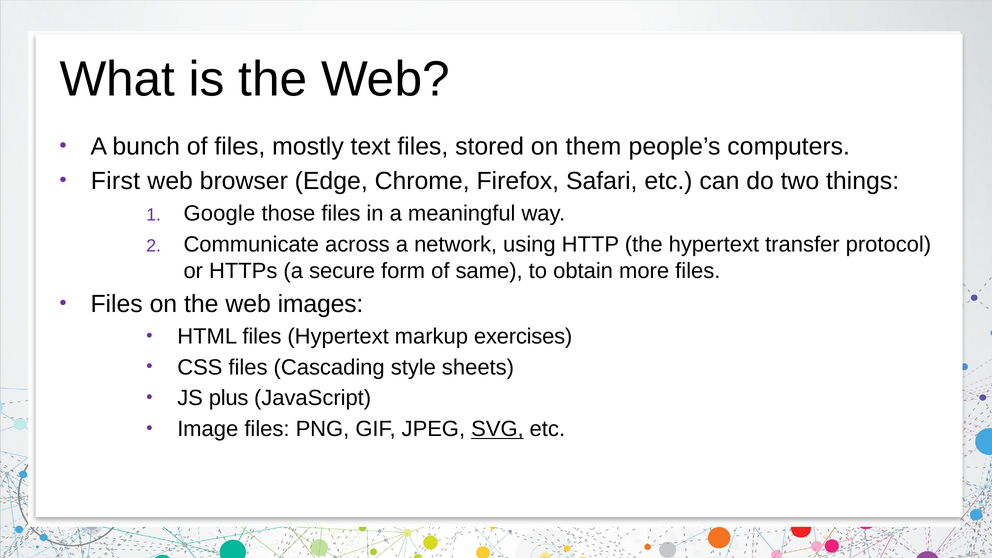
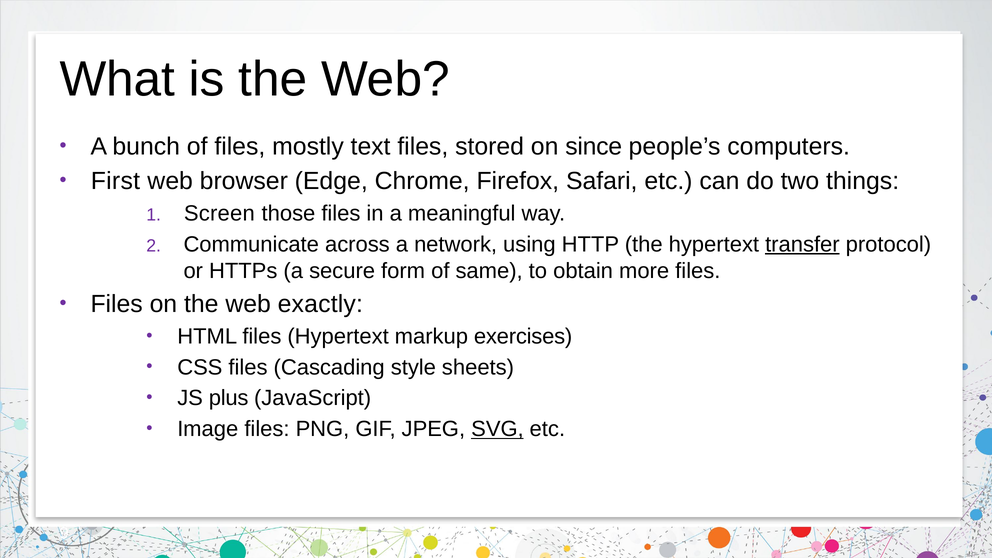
them: them -> since
Google: Google -> Screen
transfer underline: none -> present
images: images -> exactly
